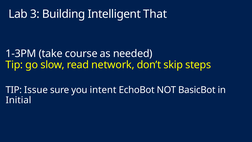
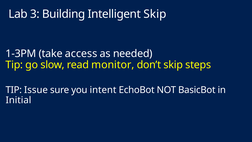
Intelligent That: That -> Skip
course: course -> access
network: network -> monitor
